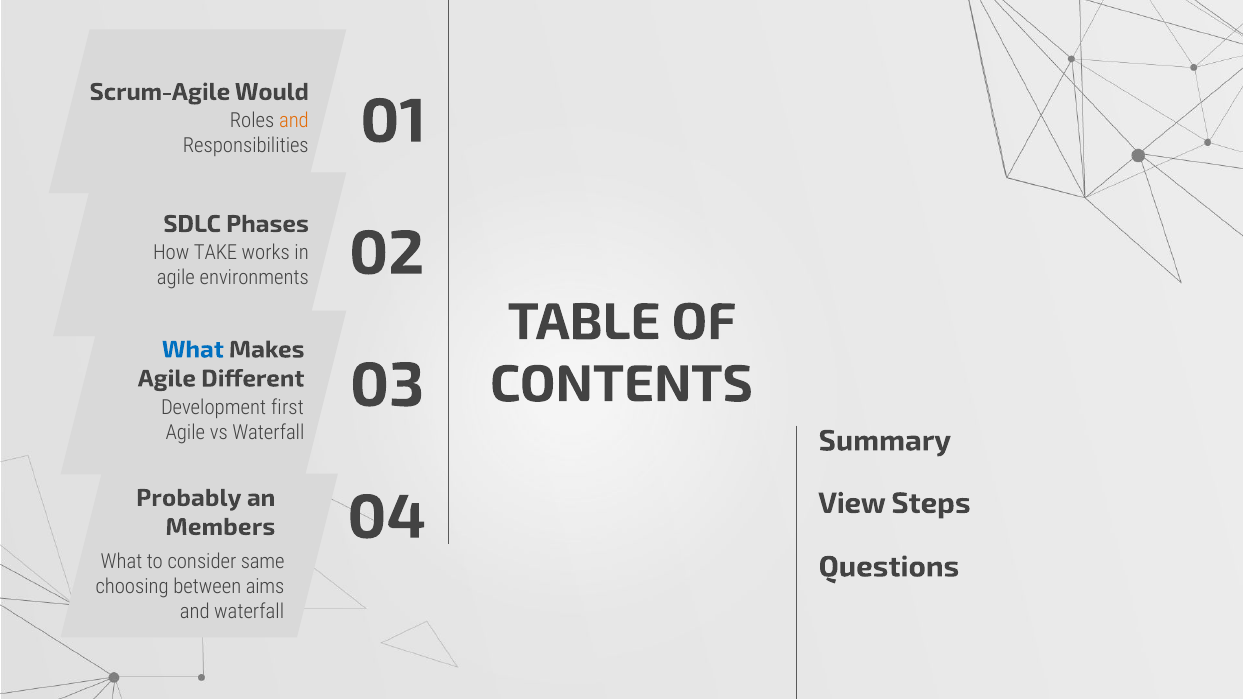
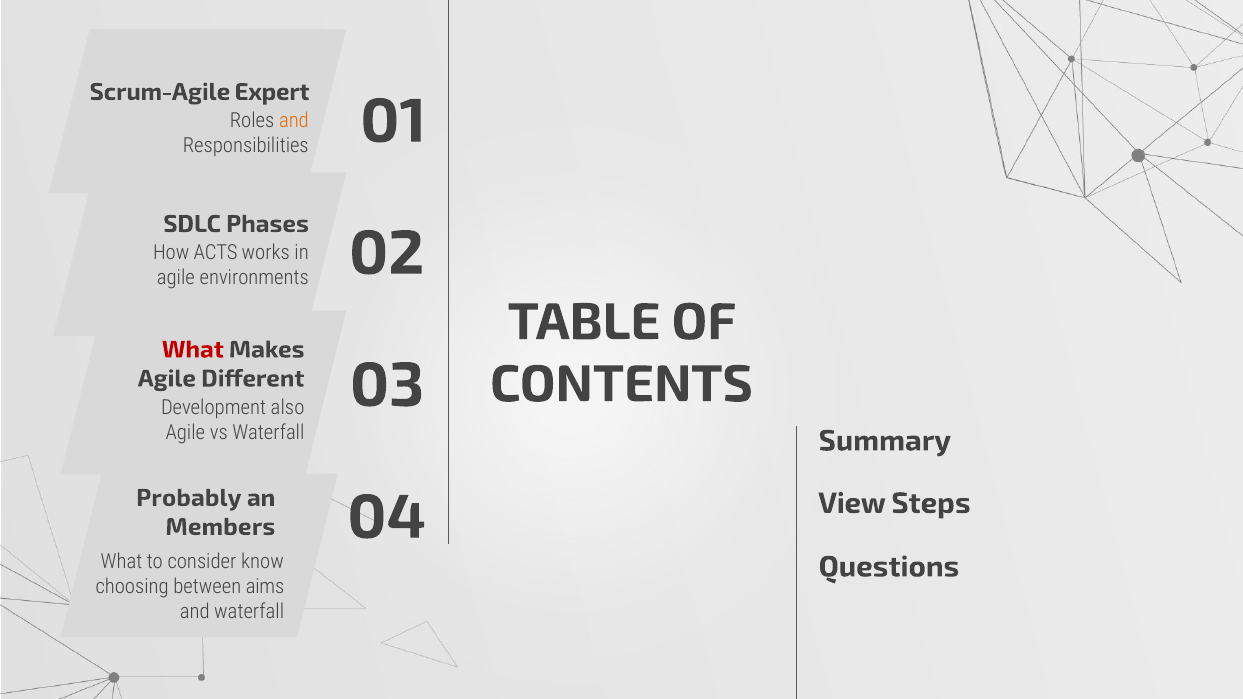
Would: Would -> Expert
TAKE: TAKE -> ACTS
What at (193, 350) colour: blue -> red
first: first -> also
same: same -> know
